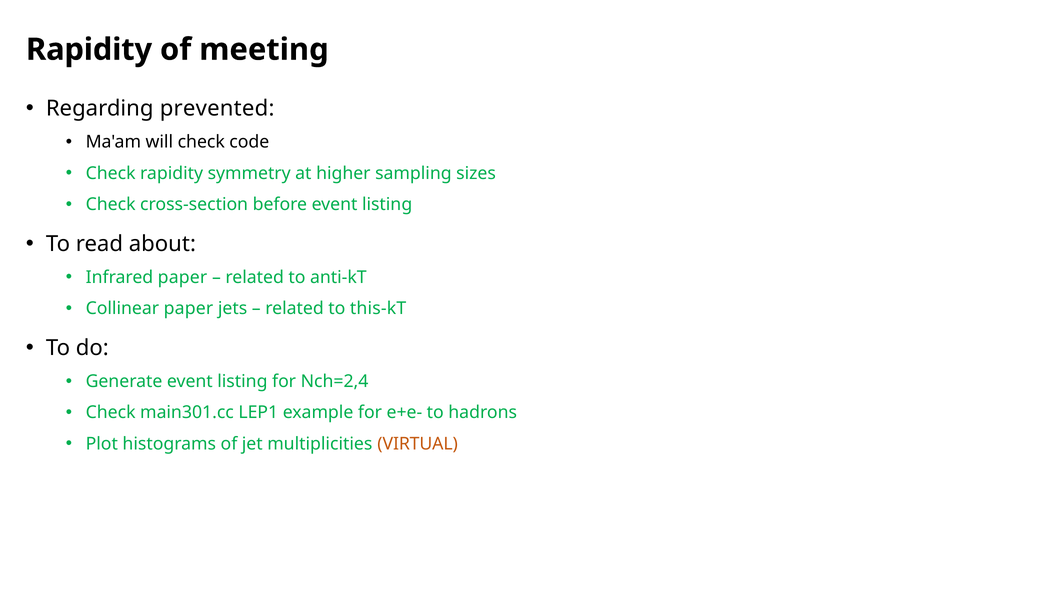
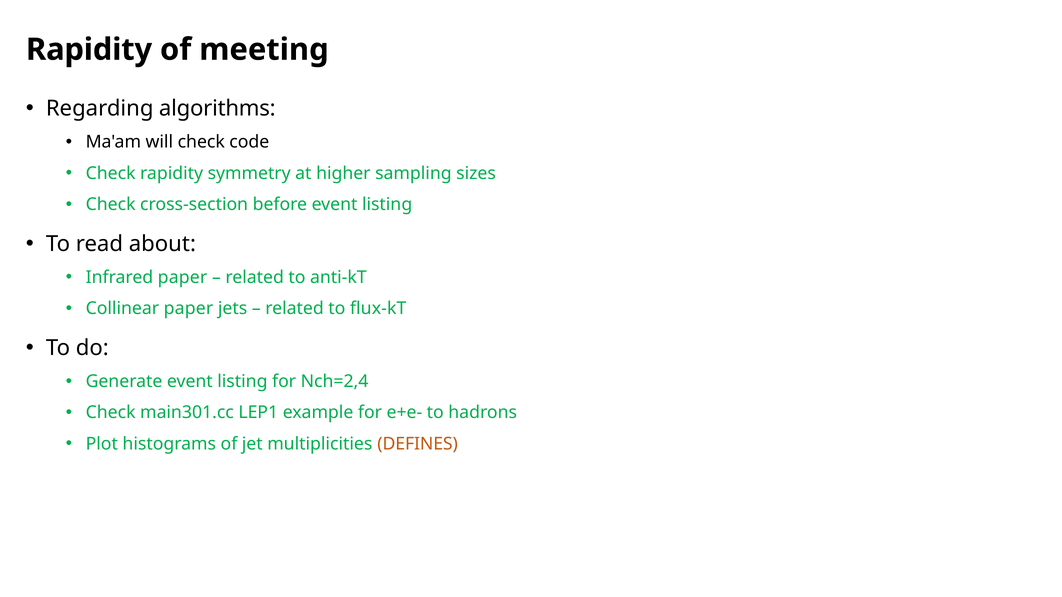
prevented: prevented -> algorithms
this-kT: this-kT -> flux-kT
VIRTUAL: VIRTUAL -> DEFINES
